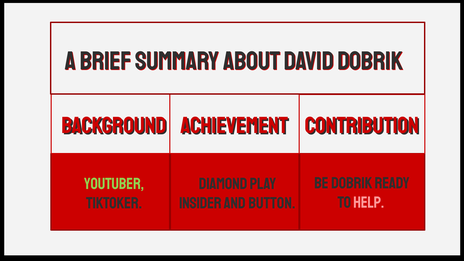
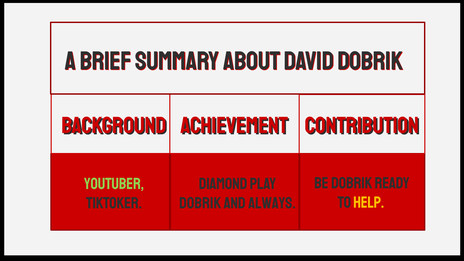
HELP colour: pink -> yellow
INSIDER at (200, 203): INSIDER -> DOBRIK
BUTTON: BUTTON -> ALWAYS
